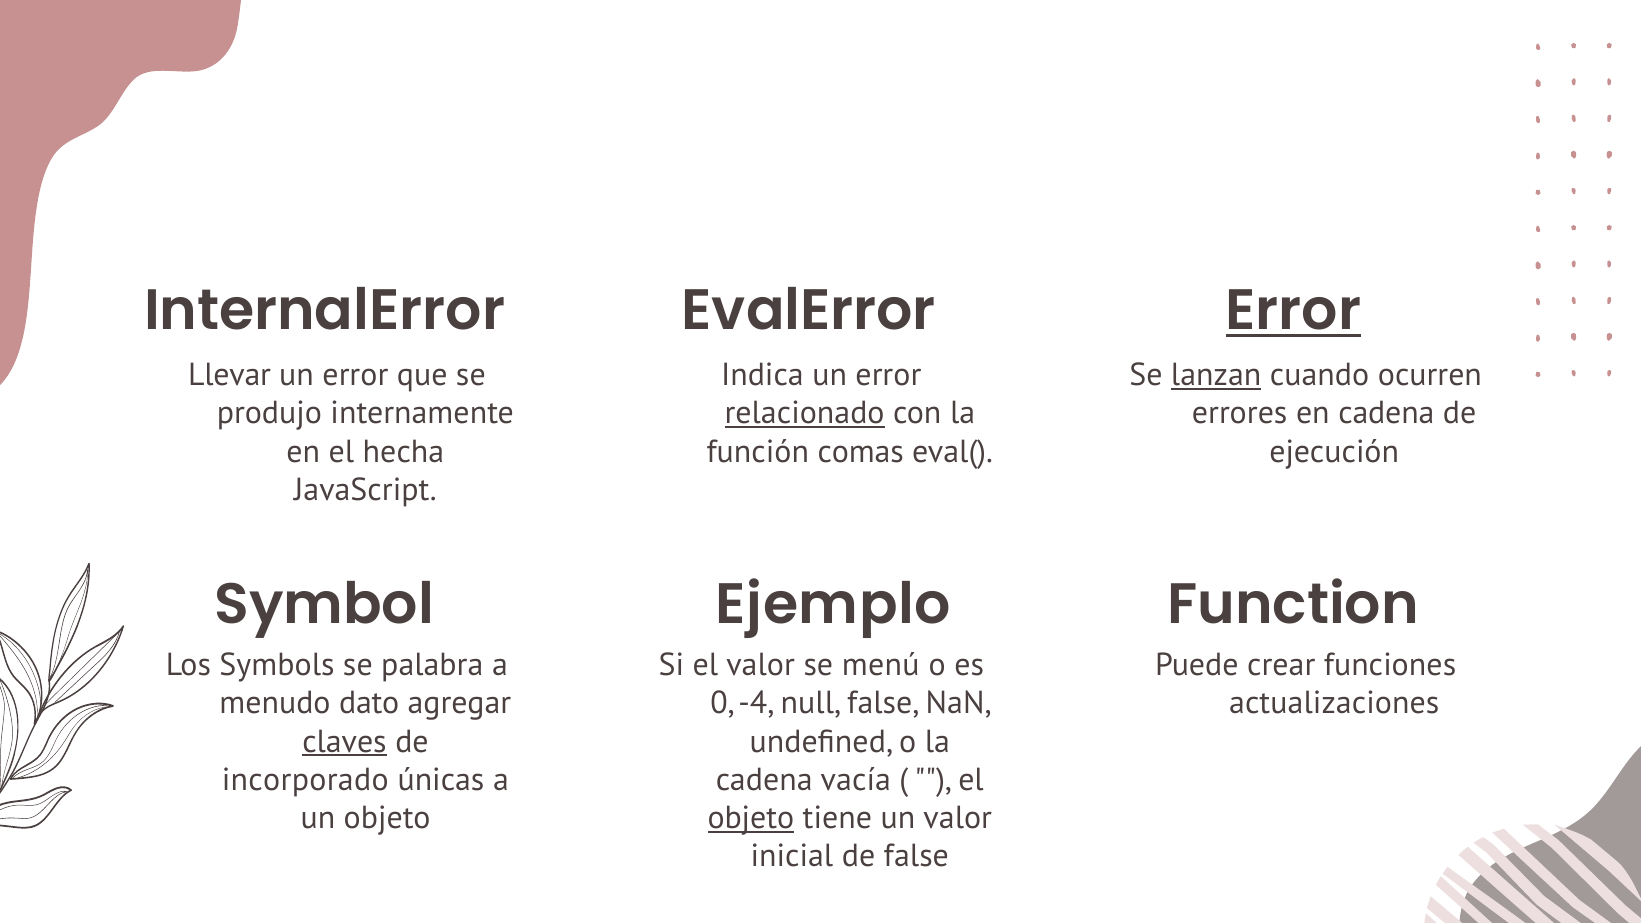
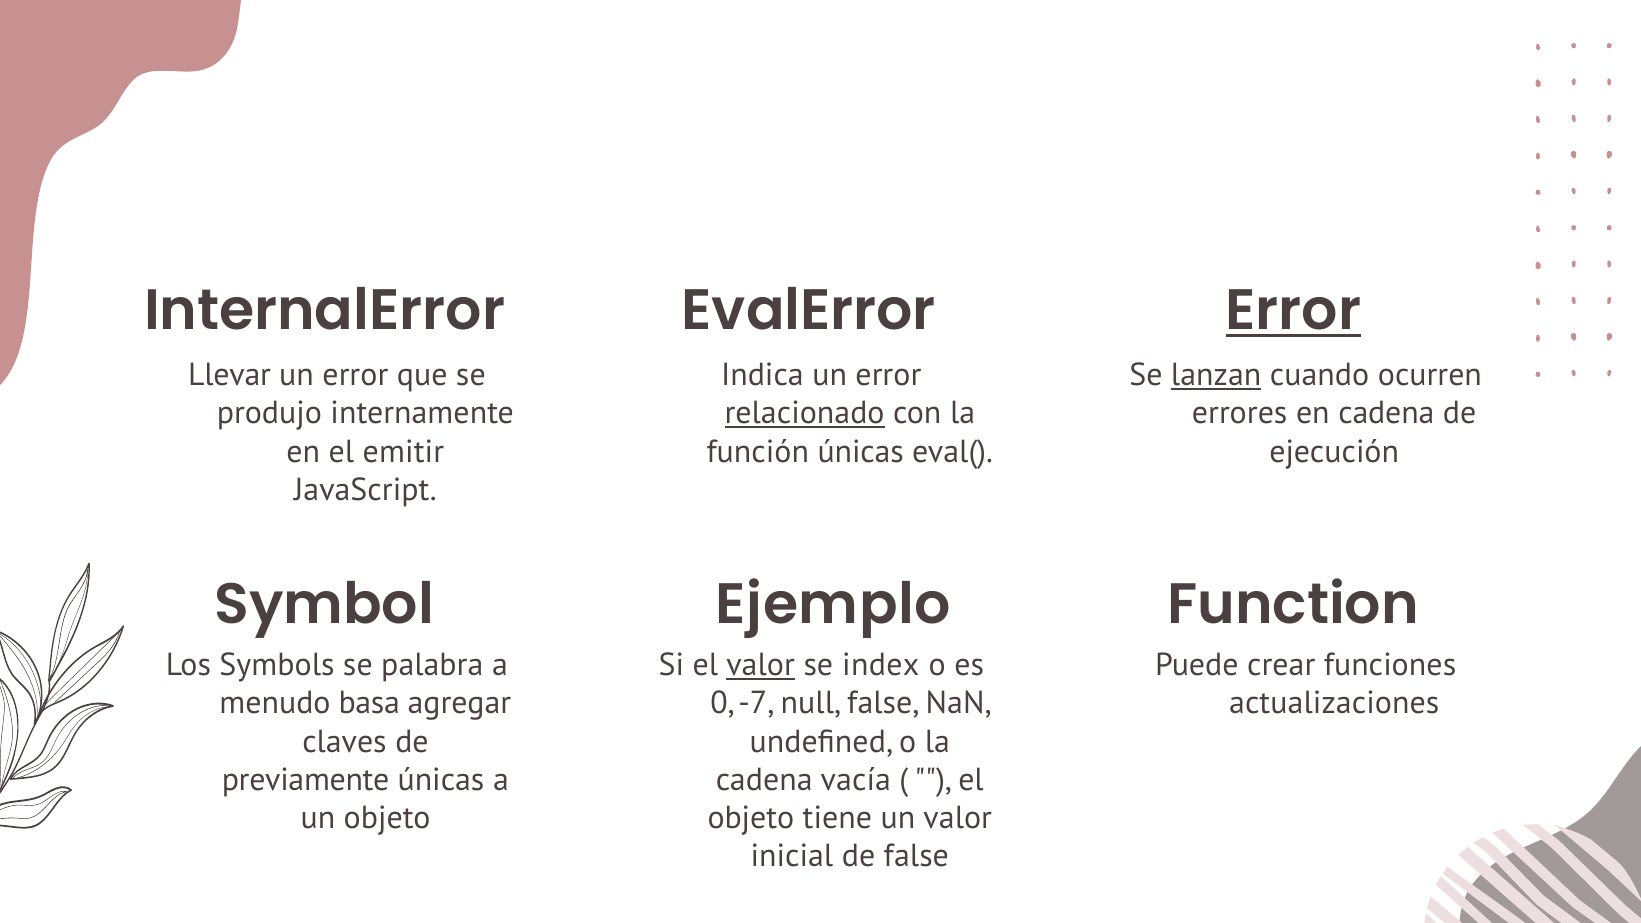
hecha: hecha -> emitir
función comas: comas -> únicas
valor at (761, 665) underline: none -> present
menú: menú -> index
dato: dato -> basa
-4: -4 -> -7
claves underline: present -> none
incorporado: incorporado -> previamente
objeto at (751, 818) underline: present -> none
